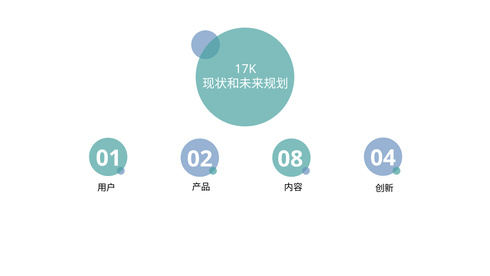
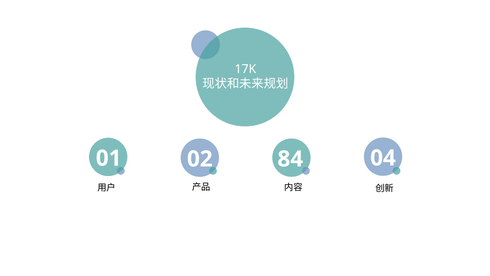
08: 08 -> 84
